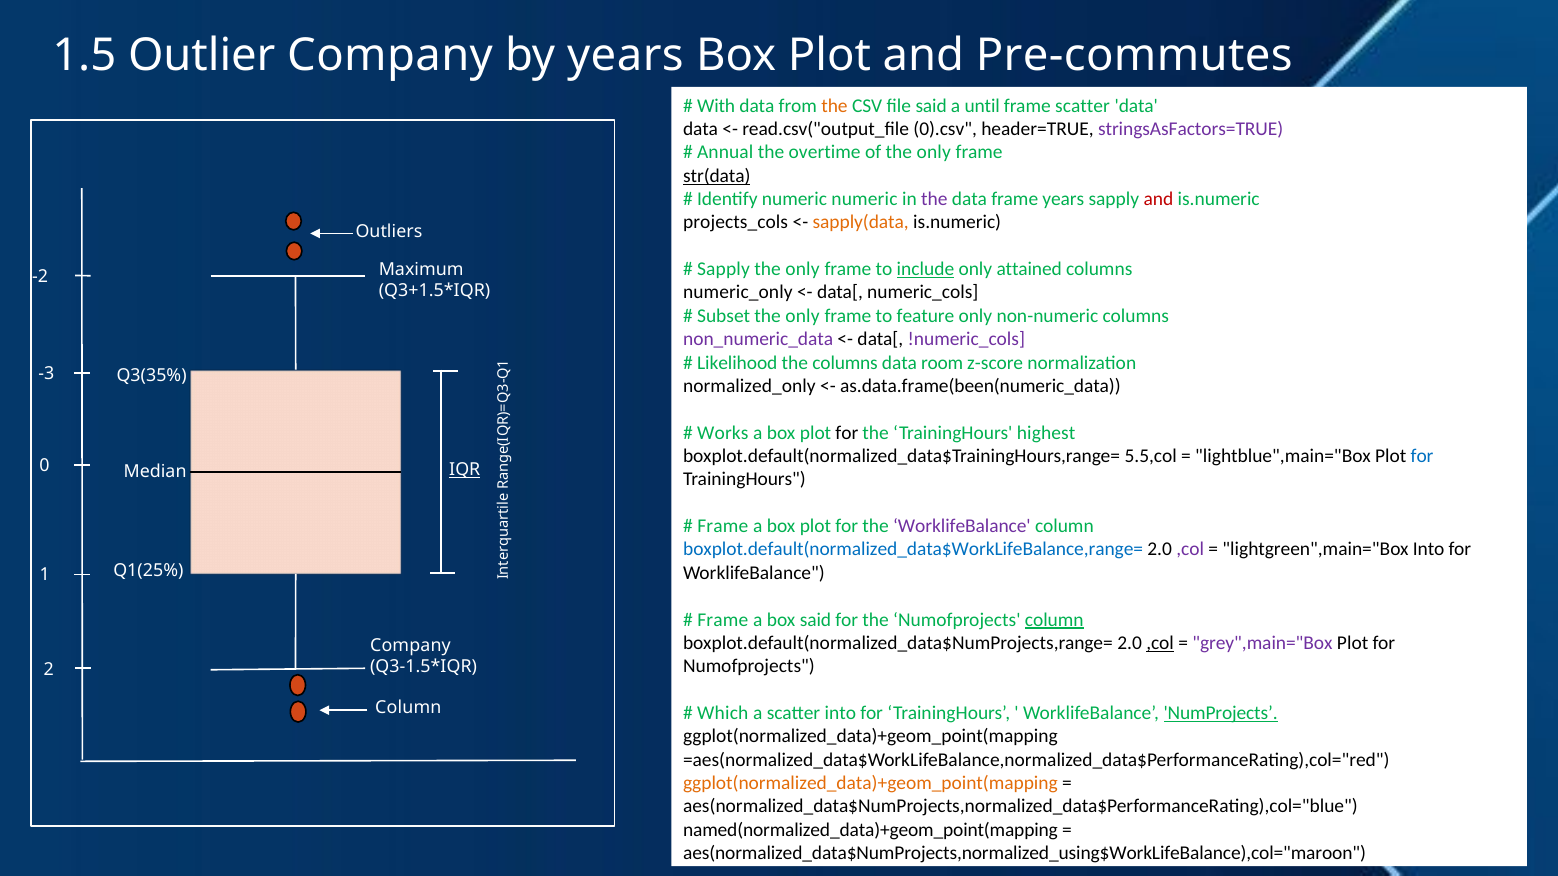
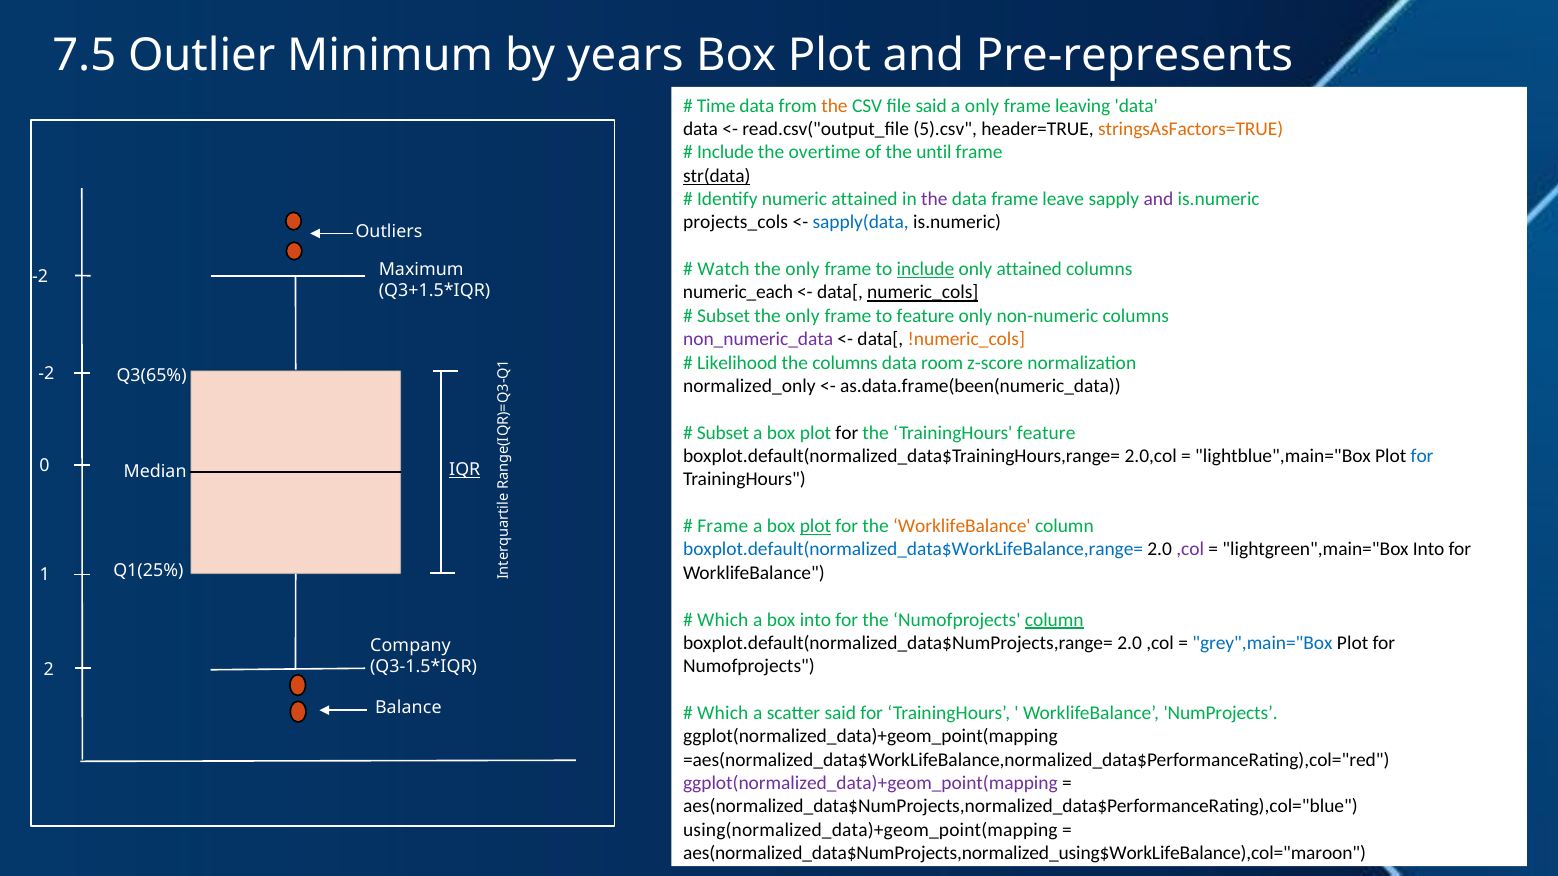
1.5: 1.5 -> 7.5
Outlier Company: Company -> Minimum
Pre-commutes: Pre-commutes -> Pre-represents
With: With -> Time
a until: until -> only
frame scatter: scatter -> leaving
0).csv: 0).csv -> 5).csv
stringsAsFactors=TRUE colour: purple -> orange
Annual at (725, 152): Annual -> Include
of the only: only -> until
numeric numeric: numeric -> attained
frame years: years -> leave
and at (1158, 199) colour: red -> purple
sapply(data colour: orange -> blue
Sapply at (724, 269): Sapply -> Watch
numeric_only: numeric_only -> numeric_each
numeric_cols underline: none -> present
!numeric_cols colour: purple -> orange
-3 at (46, 374): -3 -> -2
Q3(35%: Q3(35% -> Q3(65%
Works at (723, 433): Works -> Subset
TrainingHours highest: highest -> feature
5.5,col: 5.5,col -> 2.0,col
plot at (815, 526) underline: none -> present
WorklifeBalance at (962, 526) colour: purple -> orange
Frame at (723, 620): Frame -> Which
box said: said -> into
,col at (1160, 643) underline: present -> none
grey",main="Box colour: purple -> blue
Column at (408, 708): Column -> Balance
scatter into: into -> said
NumProjects underline: present -> none
ggplot(normalized_data)+geom_point(mapping at (870, 783) colour: orange -> purple
named(normalized_data)+geom_point(mapping: named(normalized_data)+geom_point(mapping -> using(normalized_data)+geom_point(mapping
